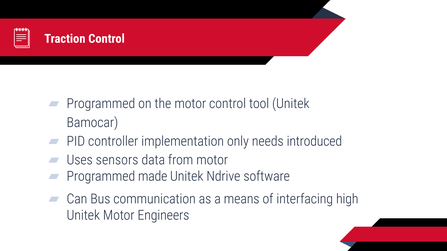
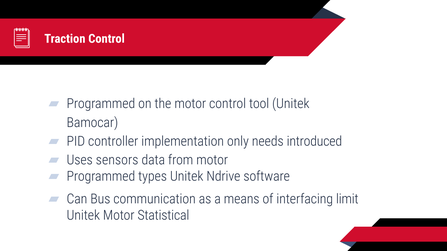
made: made -> types
high: high -> limit
Engineers: Engineers -> Statistical
